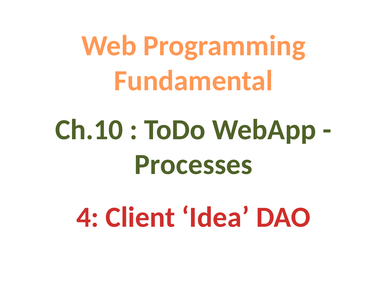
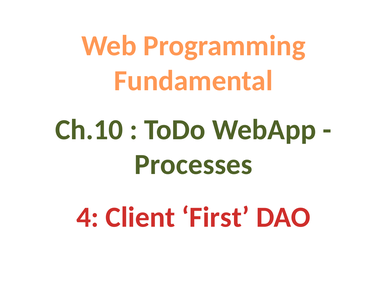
Idea: Idea -> First
